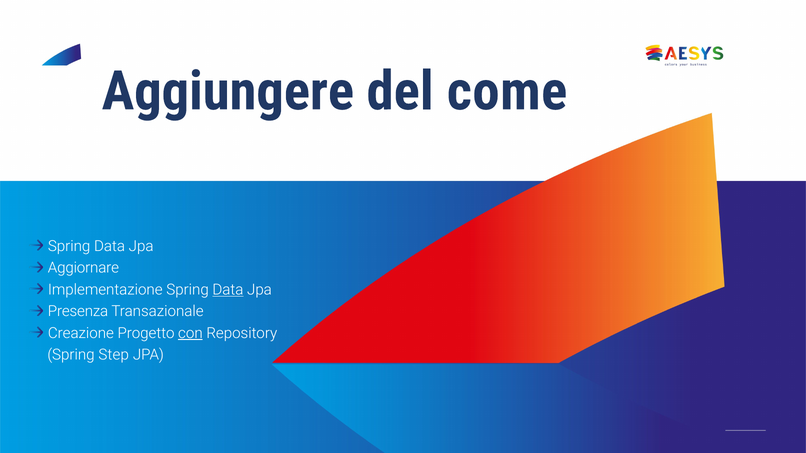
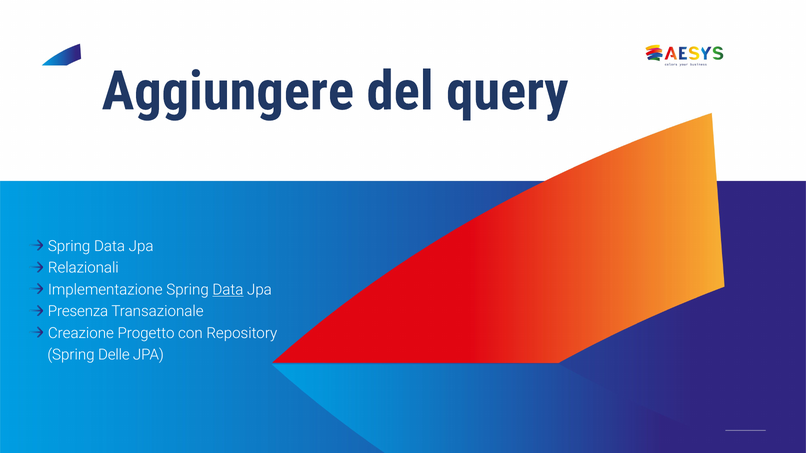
come: come -> query
Aggiornare: Aggiornare -> Relazionali
con underline: present -> none
Step: Step -> Delle
